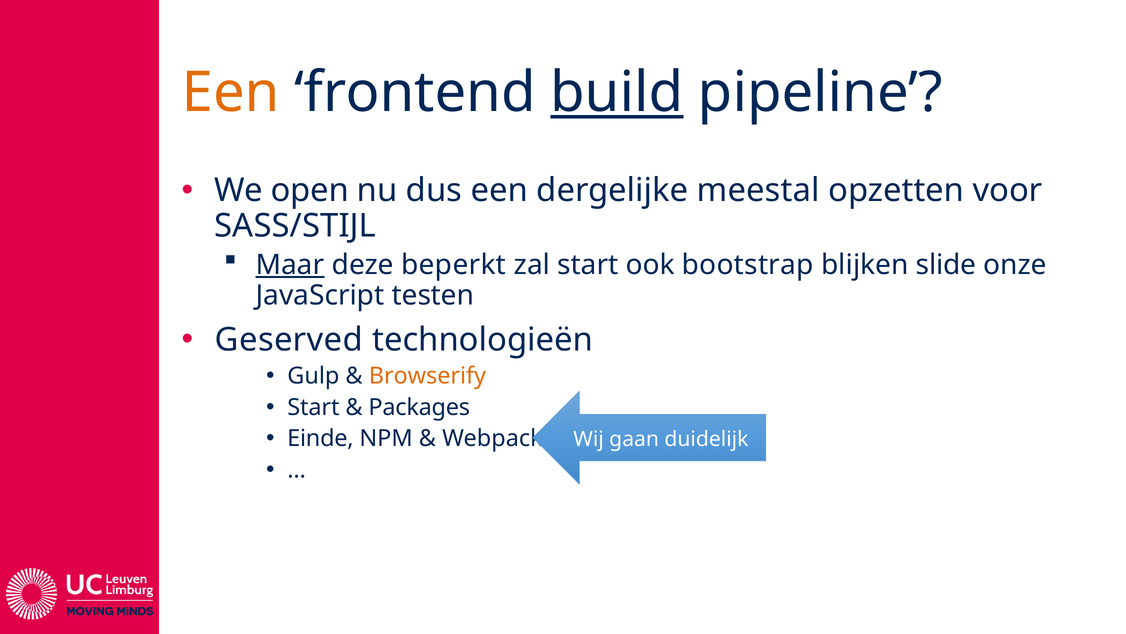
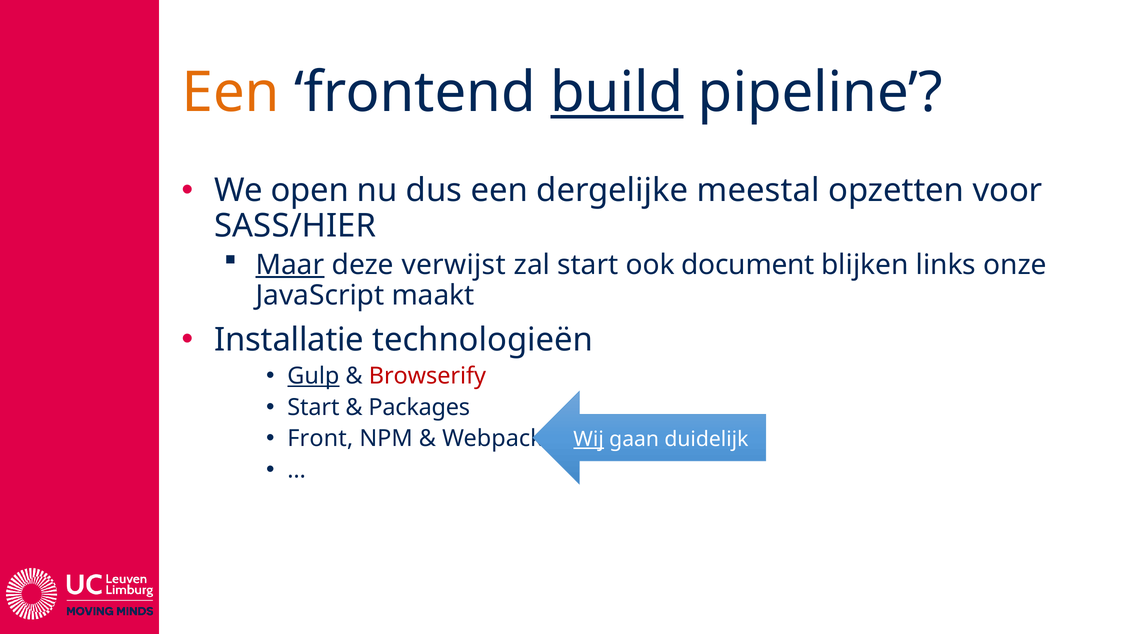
SASS/STIJL: SASS/STIJL -> SASS/HIER
beperkt: beperkt -> verwijst
bootstrap: bootstrap -> document
slide: slide -> links
testen: testen -> maakt
Geserved: Geserved -> Installatie
Gulp underline: none -> present
Browserify colour: orange -> red
Einde: Einde -> Front
Wij underline: none -> present
